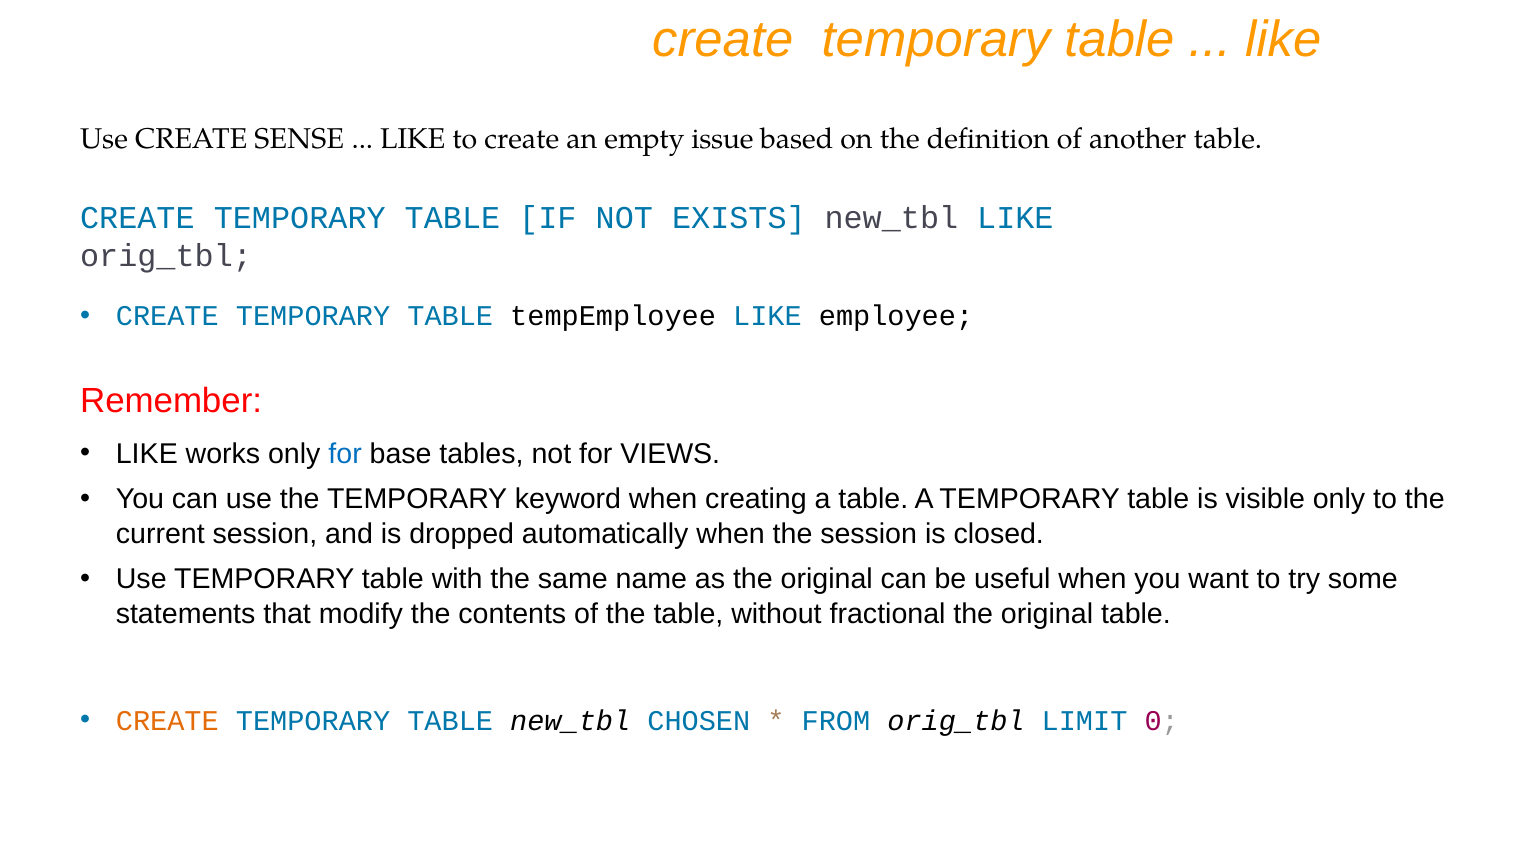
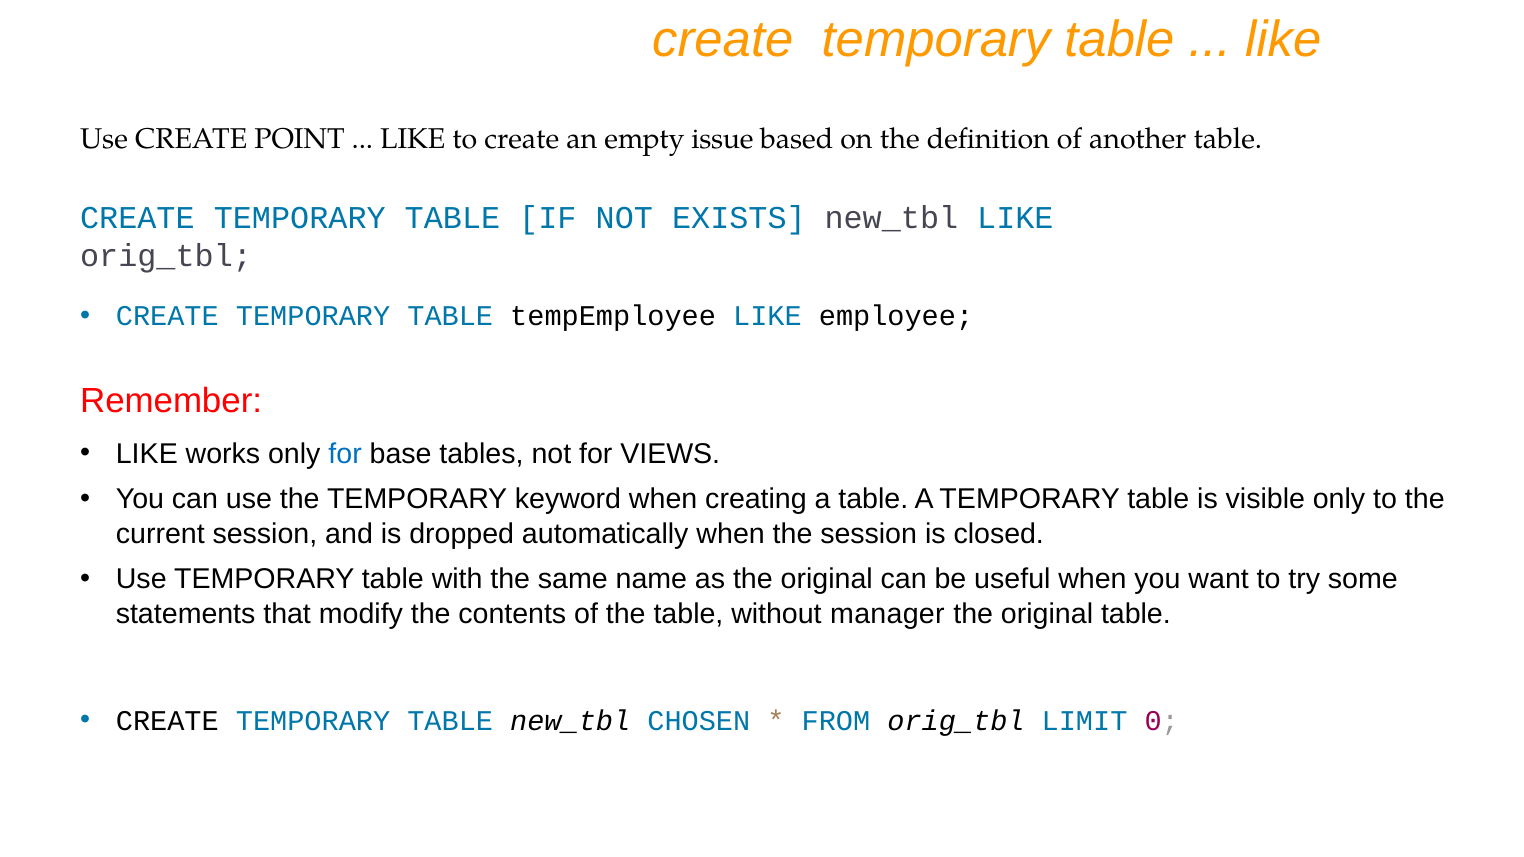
SENSE: SENSE -> POINT
fractional: fractional -> manager
CREATE at (167, 721) colour: orange -> black
